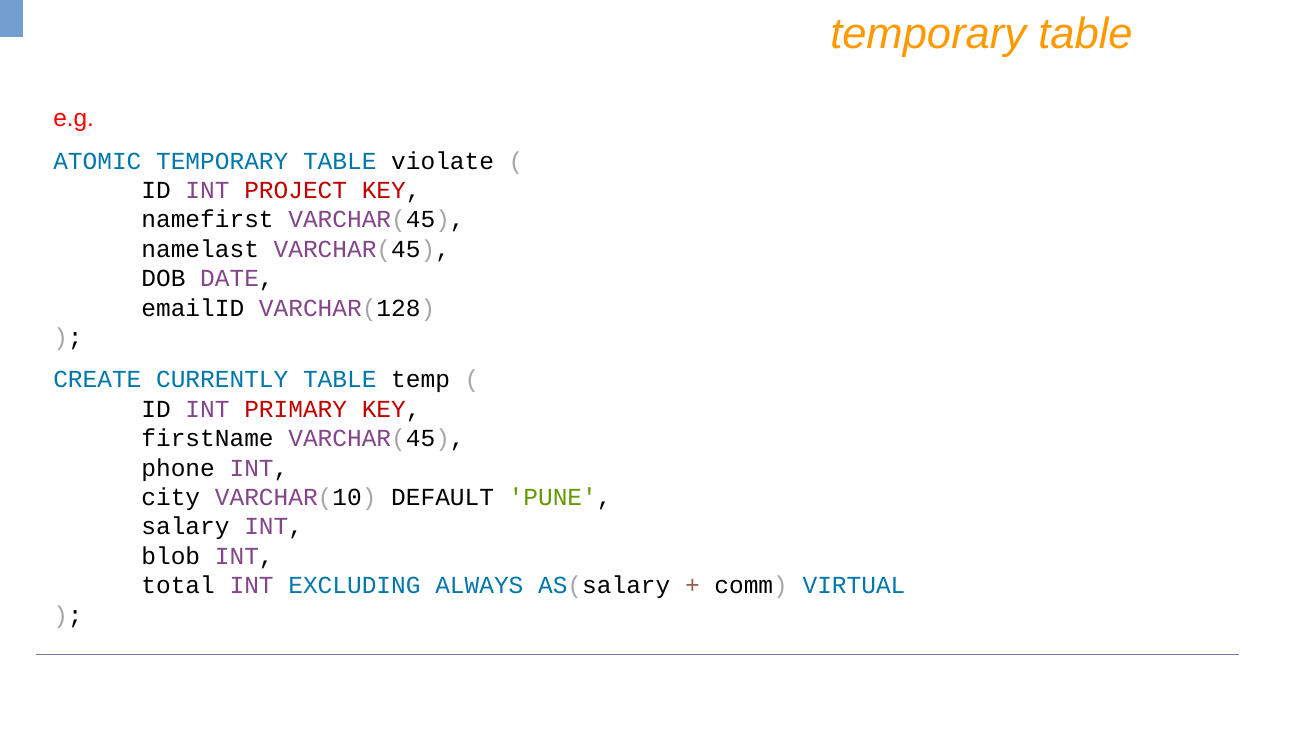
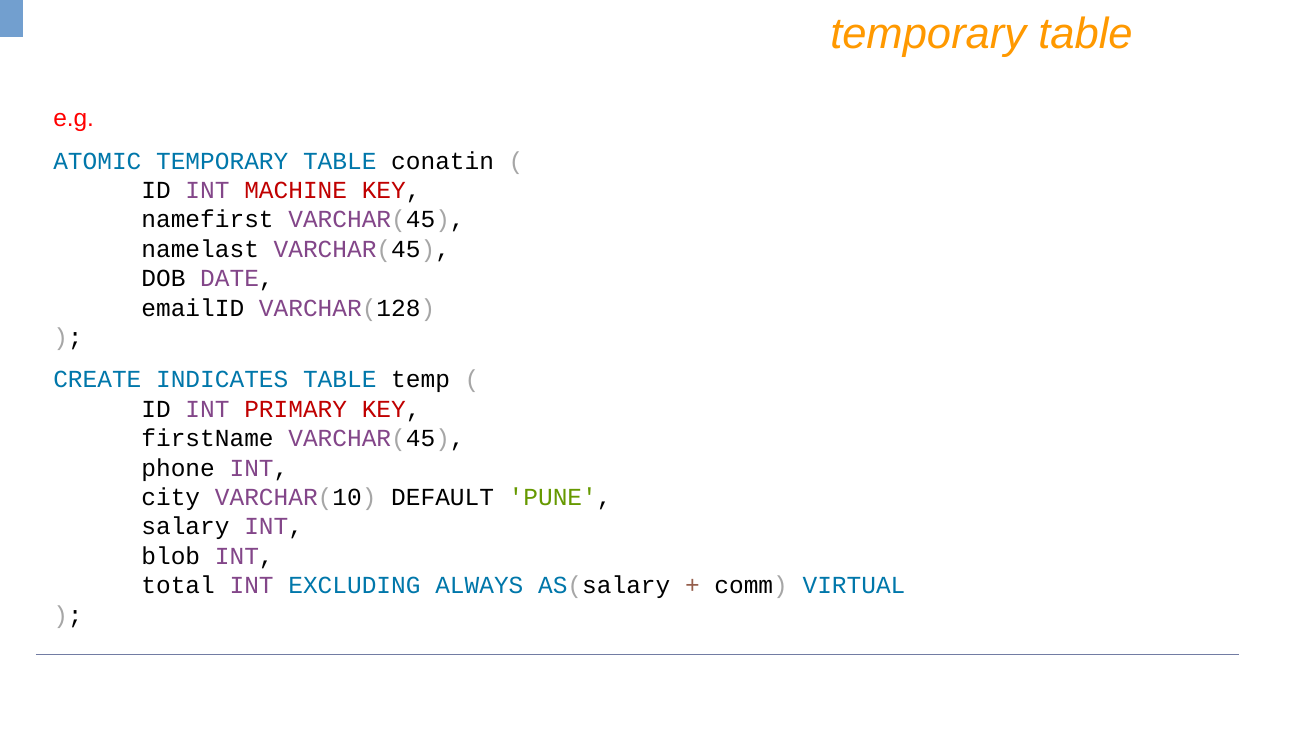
violate: violate -> conatin
PROJECT: PROJECT -> MACHINE
CURRENTLY: CURRENTLY -> INDICATES
